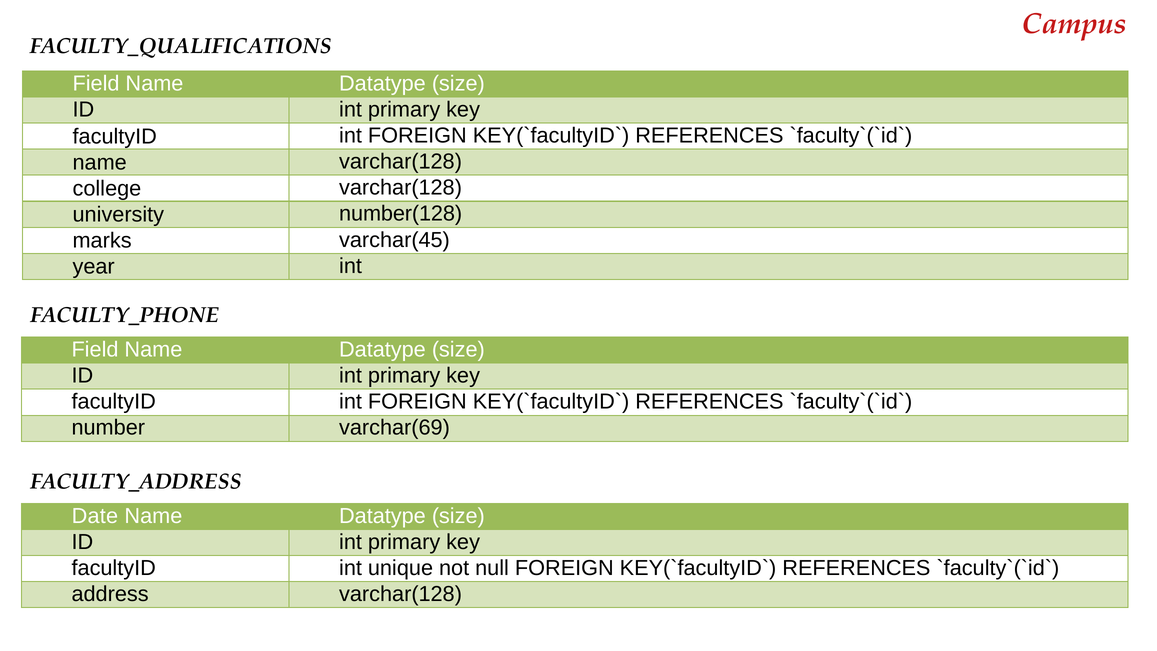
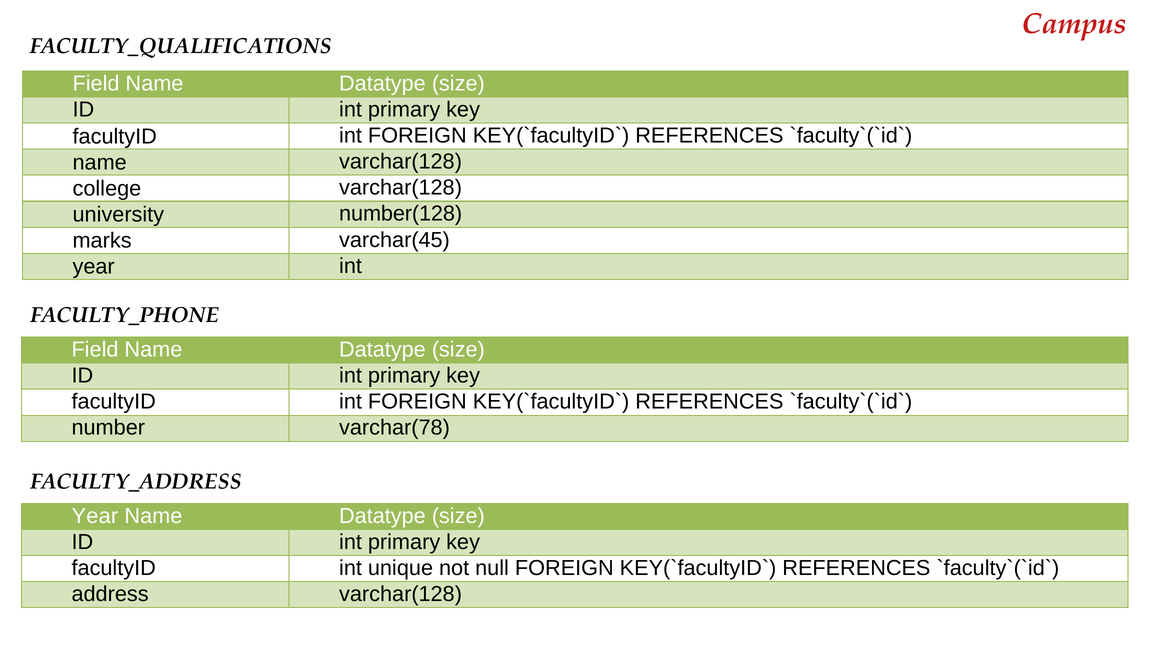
varchar(69: varchar(69 -> varchar(78
Date at (95, 516): Date -> Year
